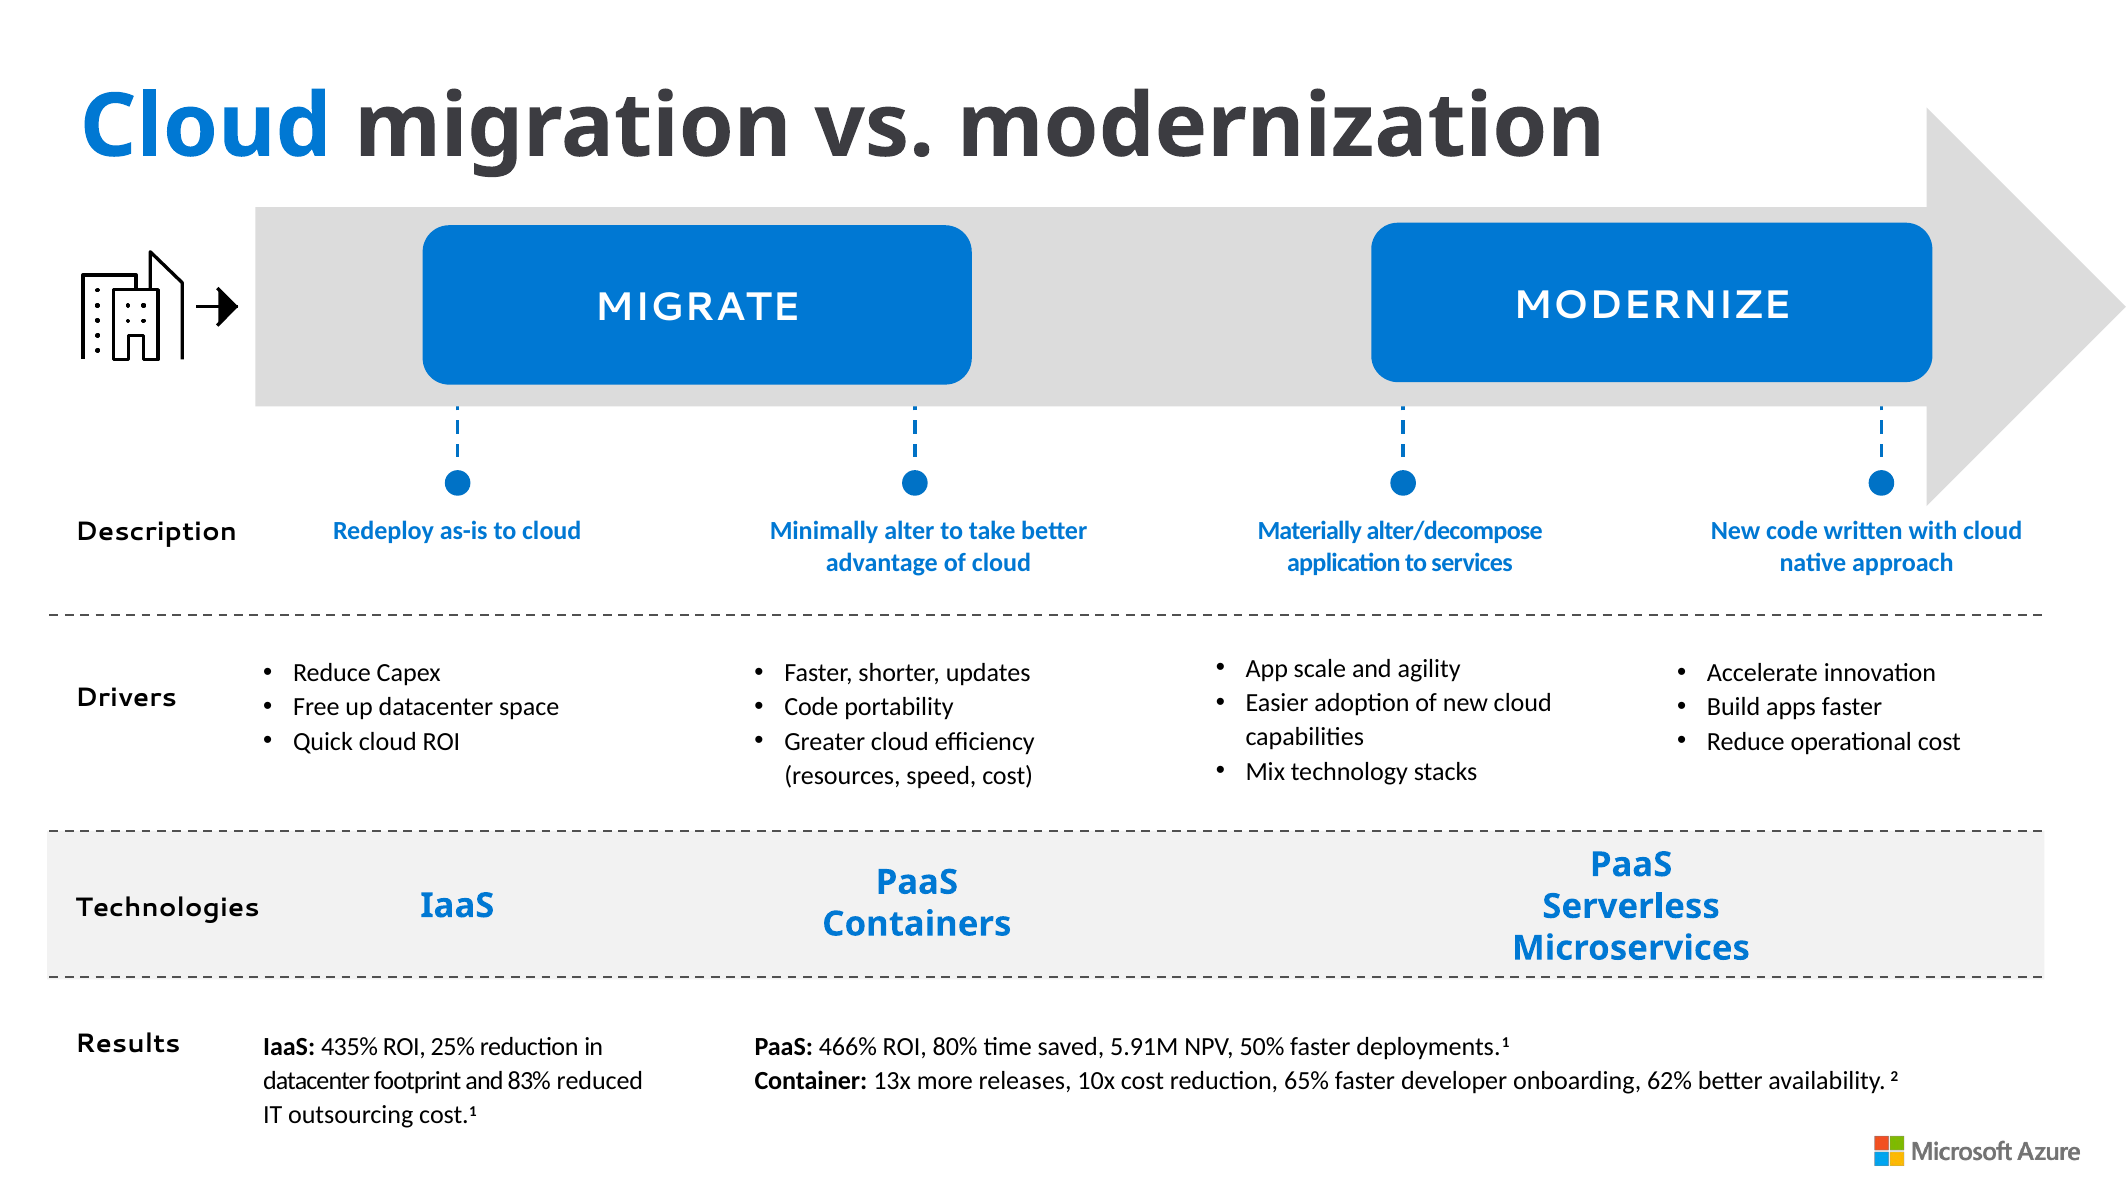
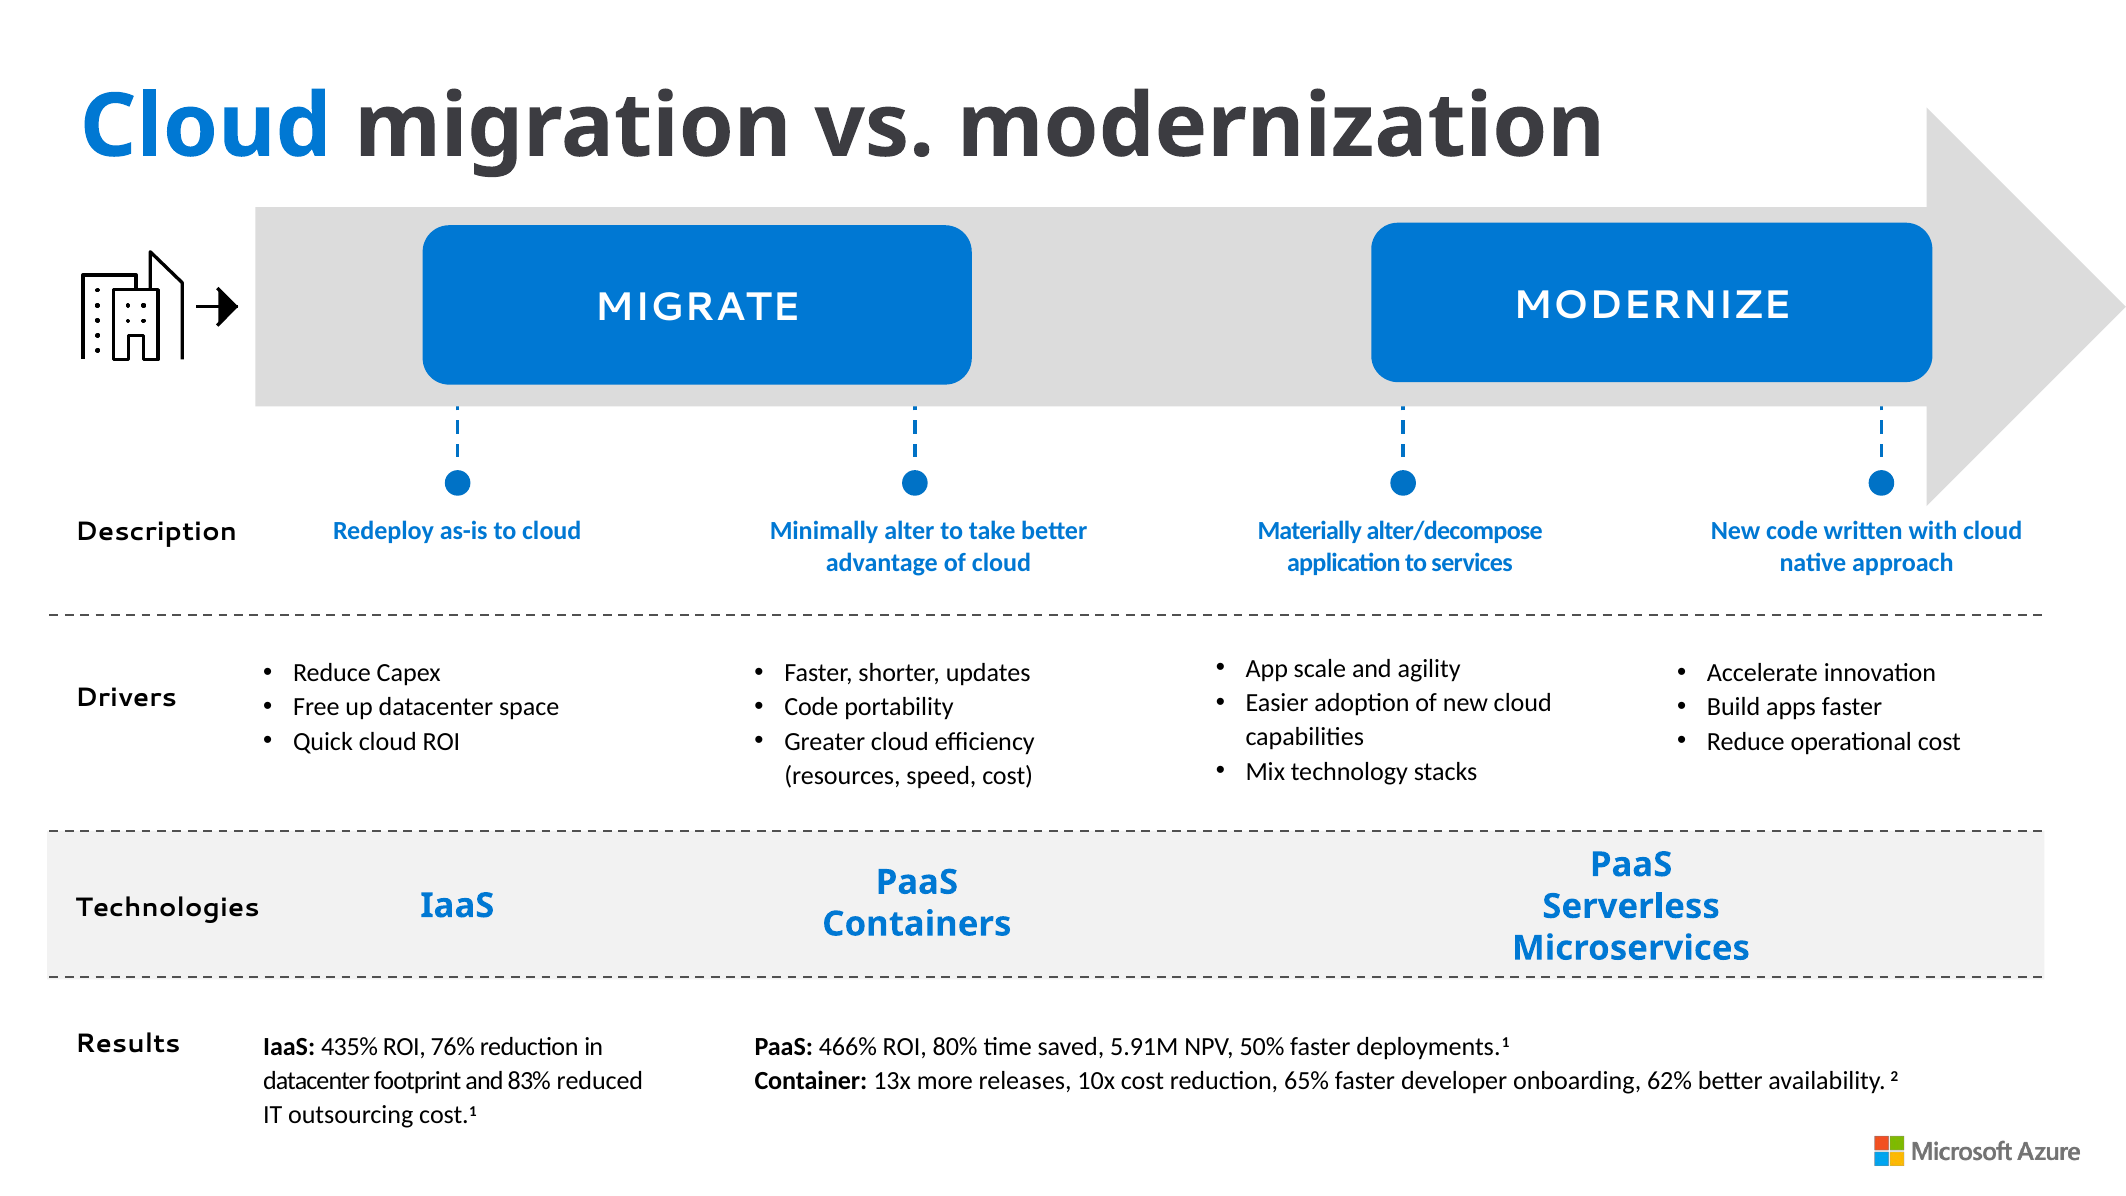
25%: 25% -> 76%
